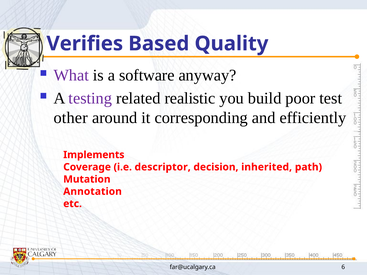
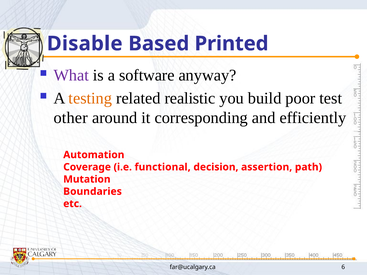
Verifies: Verifies -> Disable
Quality: Quality -> Printed
testing colour: purple -> orange
Implements: Implements -> Automation
descriptor: descriptor -> functional
inherited: inherited -> assertion
Annotation: Annotation -> Boundaries
